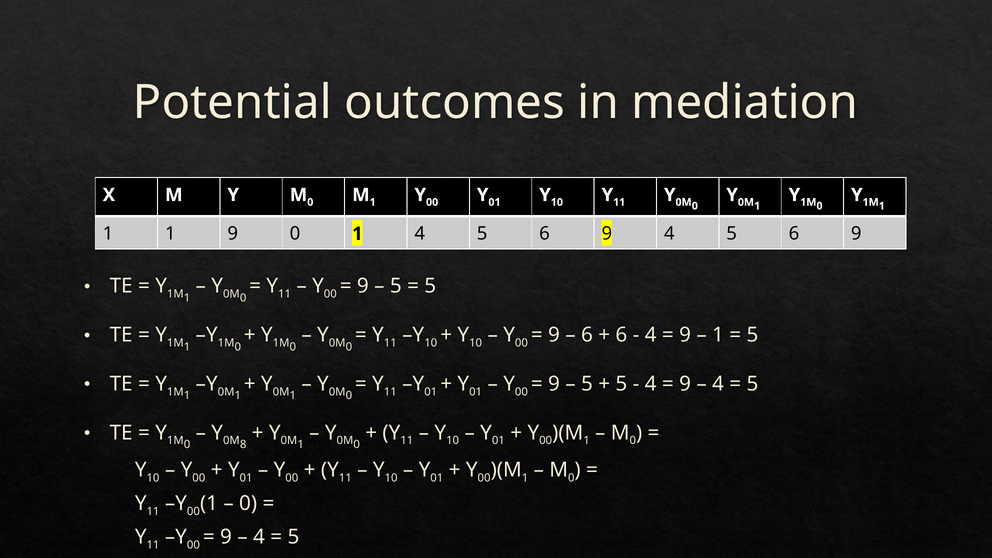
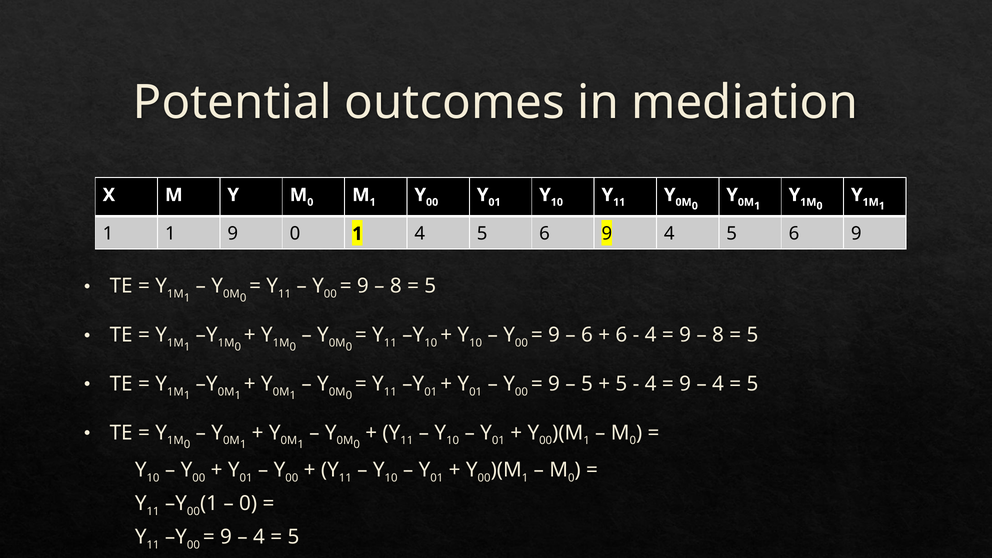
5 at (396, 286): 5 -> 8
1 at (718, 335): 1 -> 8
8 at (243, 444): 8 -> 1
